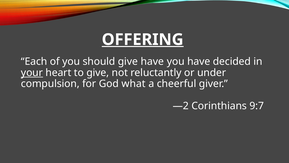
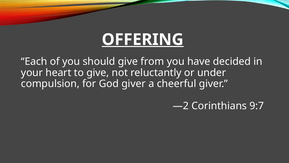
give have: have -> from
your underline: present -> none
God what: what -> giver
